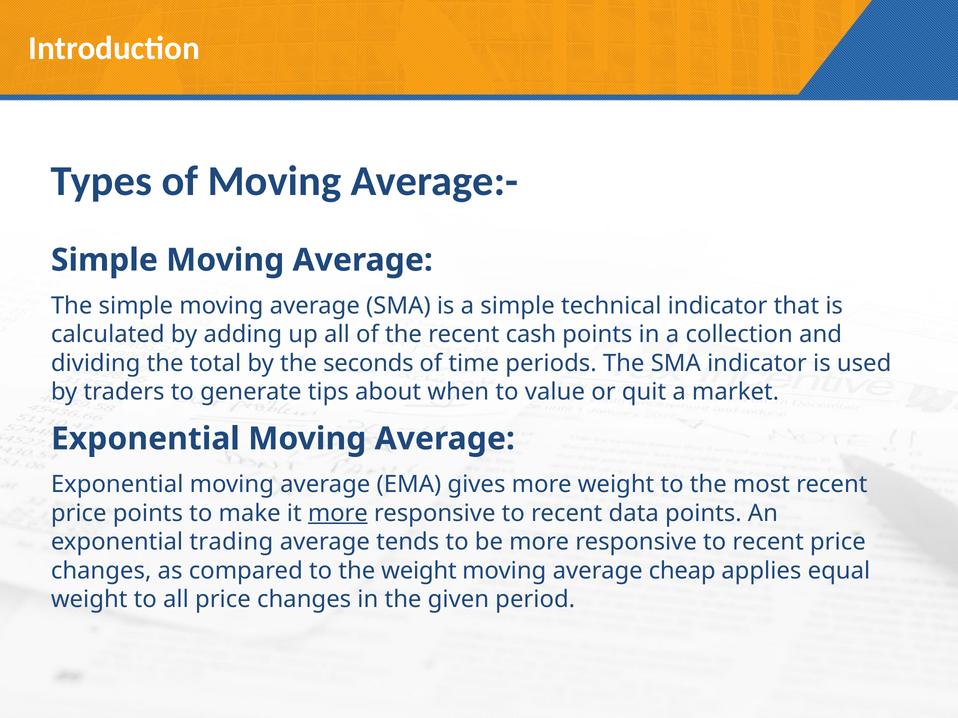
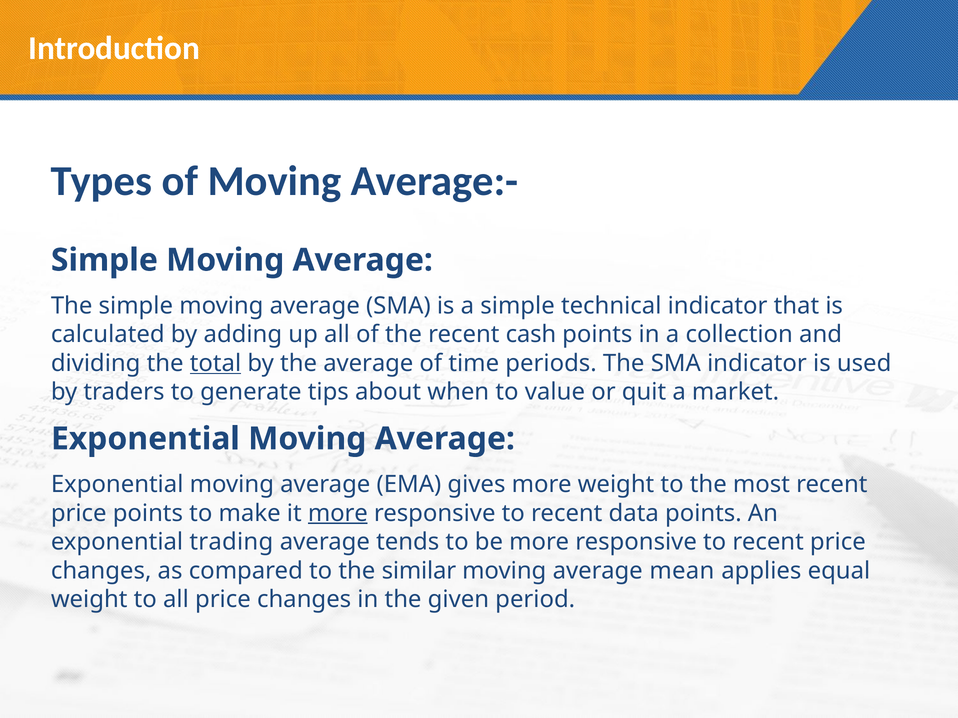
total underline: none -> present
the seconds: seconds -> average
the weight: weight -> similar
cheap: cheap -> mean
